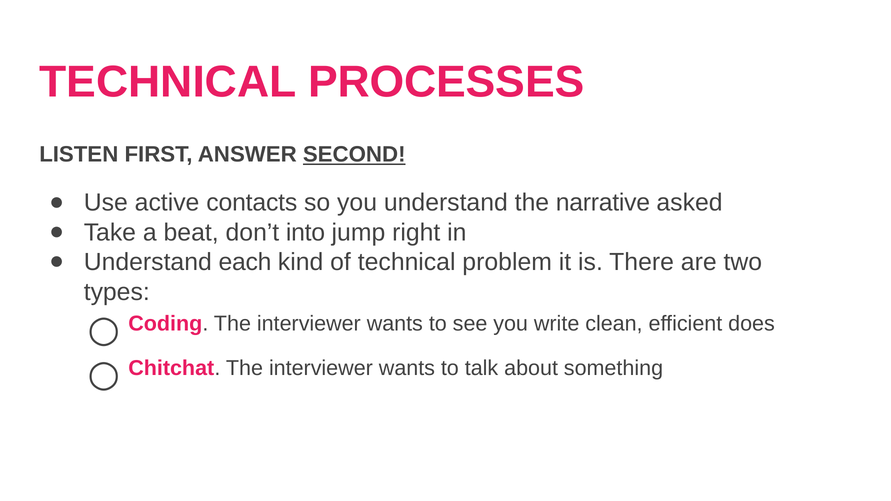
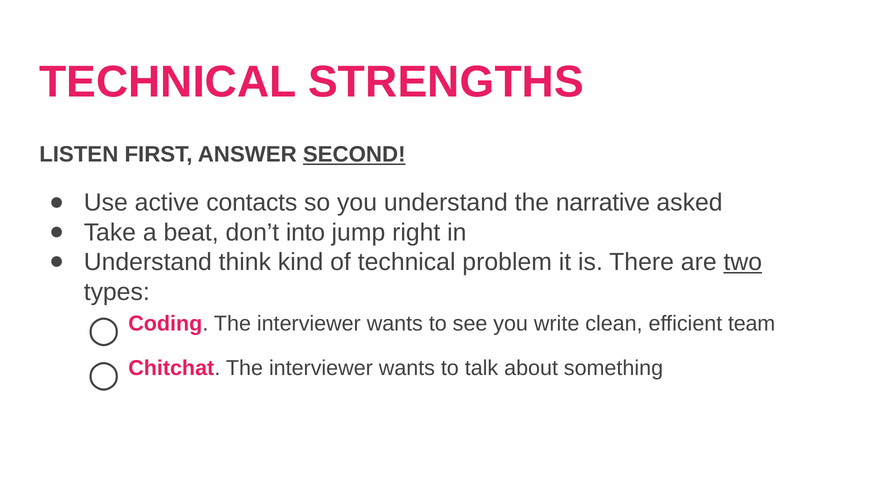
PROCESSES: PROCESSES -> STRENGTHS
each: each -> think
two underline: none -> present
does: does -> team
